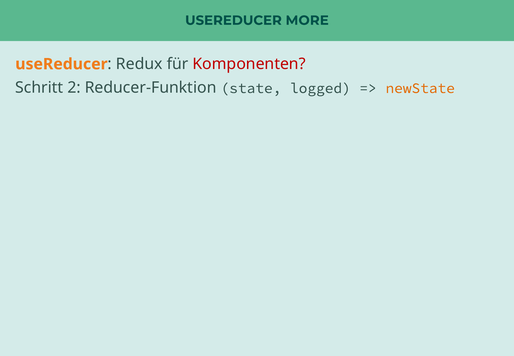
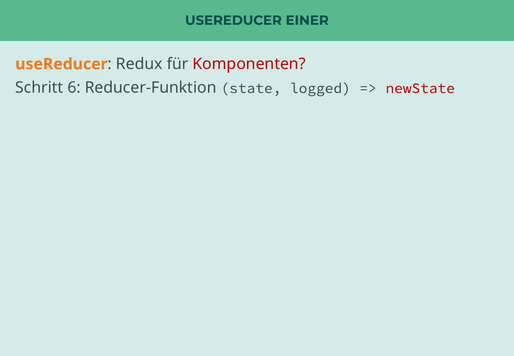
MORE: MORE -> EINER
2: 2 -> 6
newState colour: orange -> red
